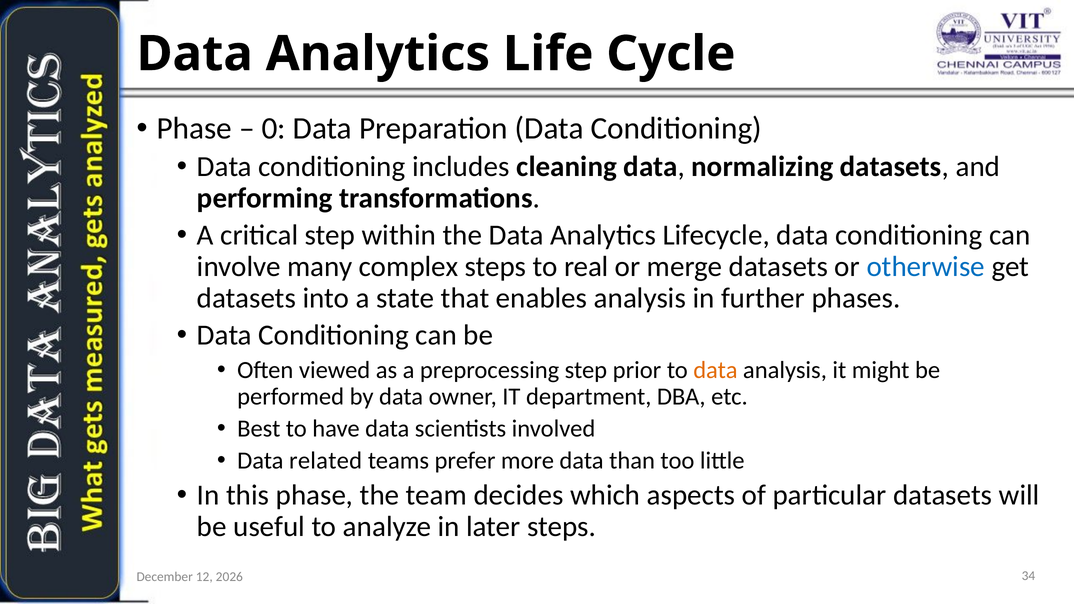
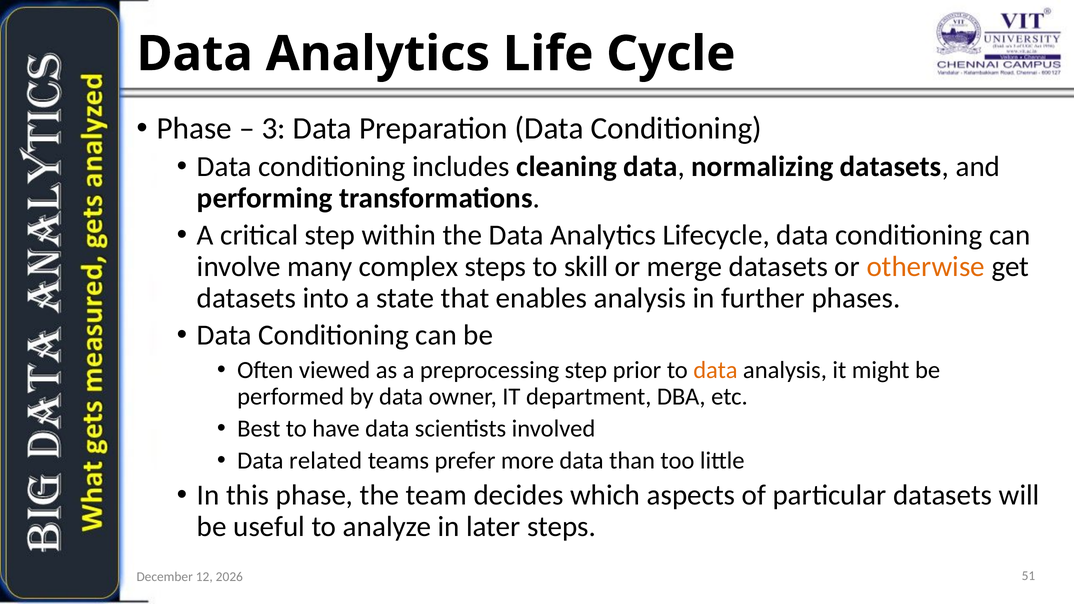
0: 0 -> 3
real: real -> skill
otherwise colour: blue -> orange
34: 34 -> 51
